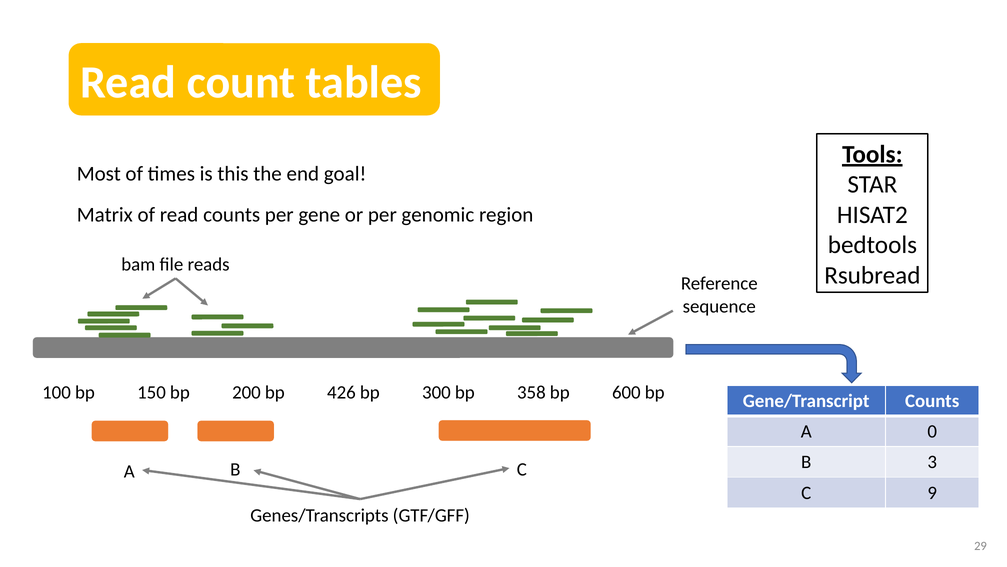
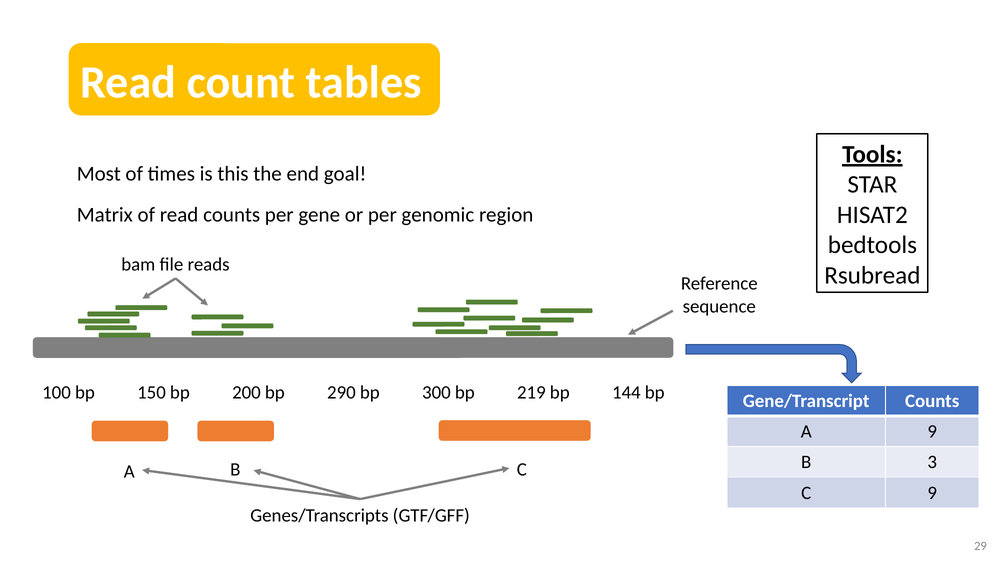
426: 426 -> 290
358: 358 -> 219
600: 600 -> 144
A 0: 0 -> 9
